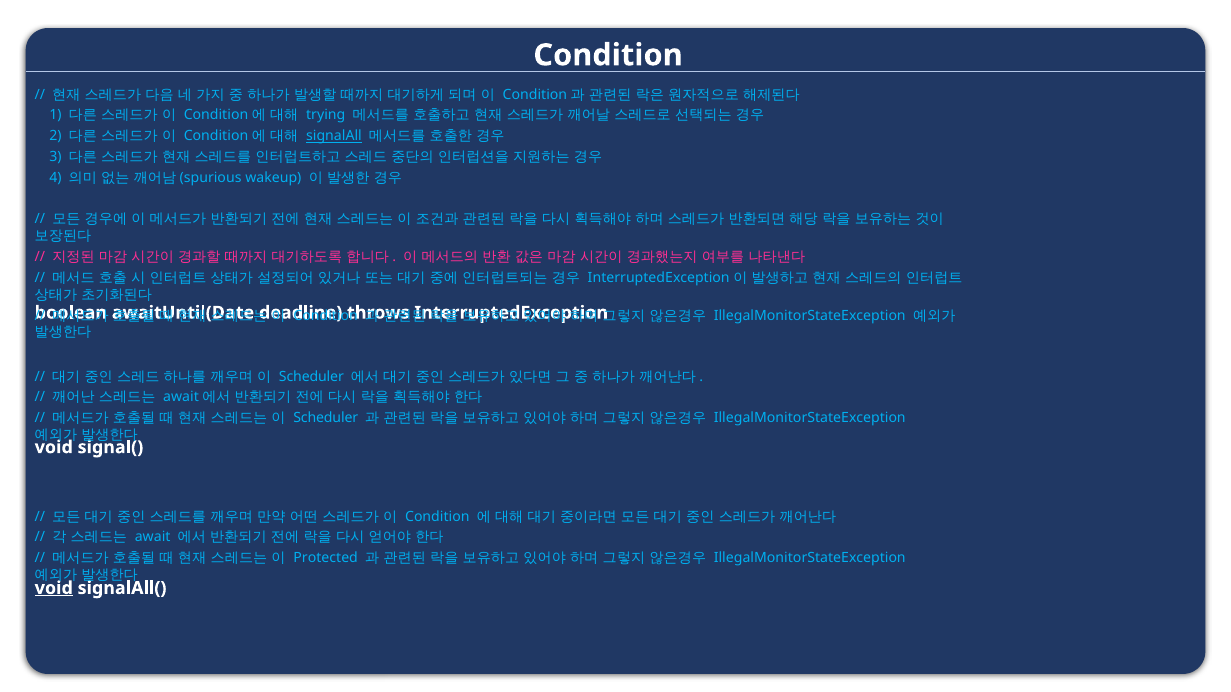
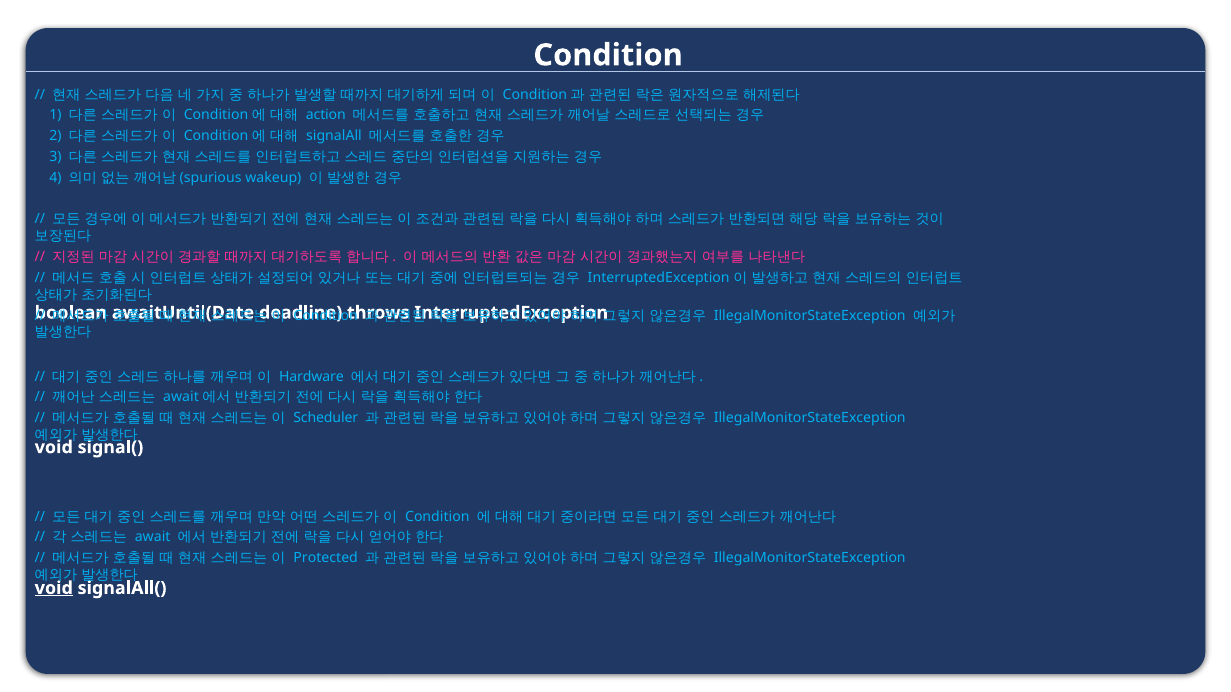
trying: trying -> action
signalAll underline: present -> none
Scheduler at (311, 377): Scheduler -> Hardware
